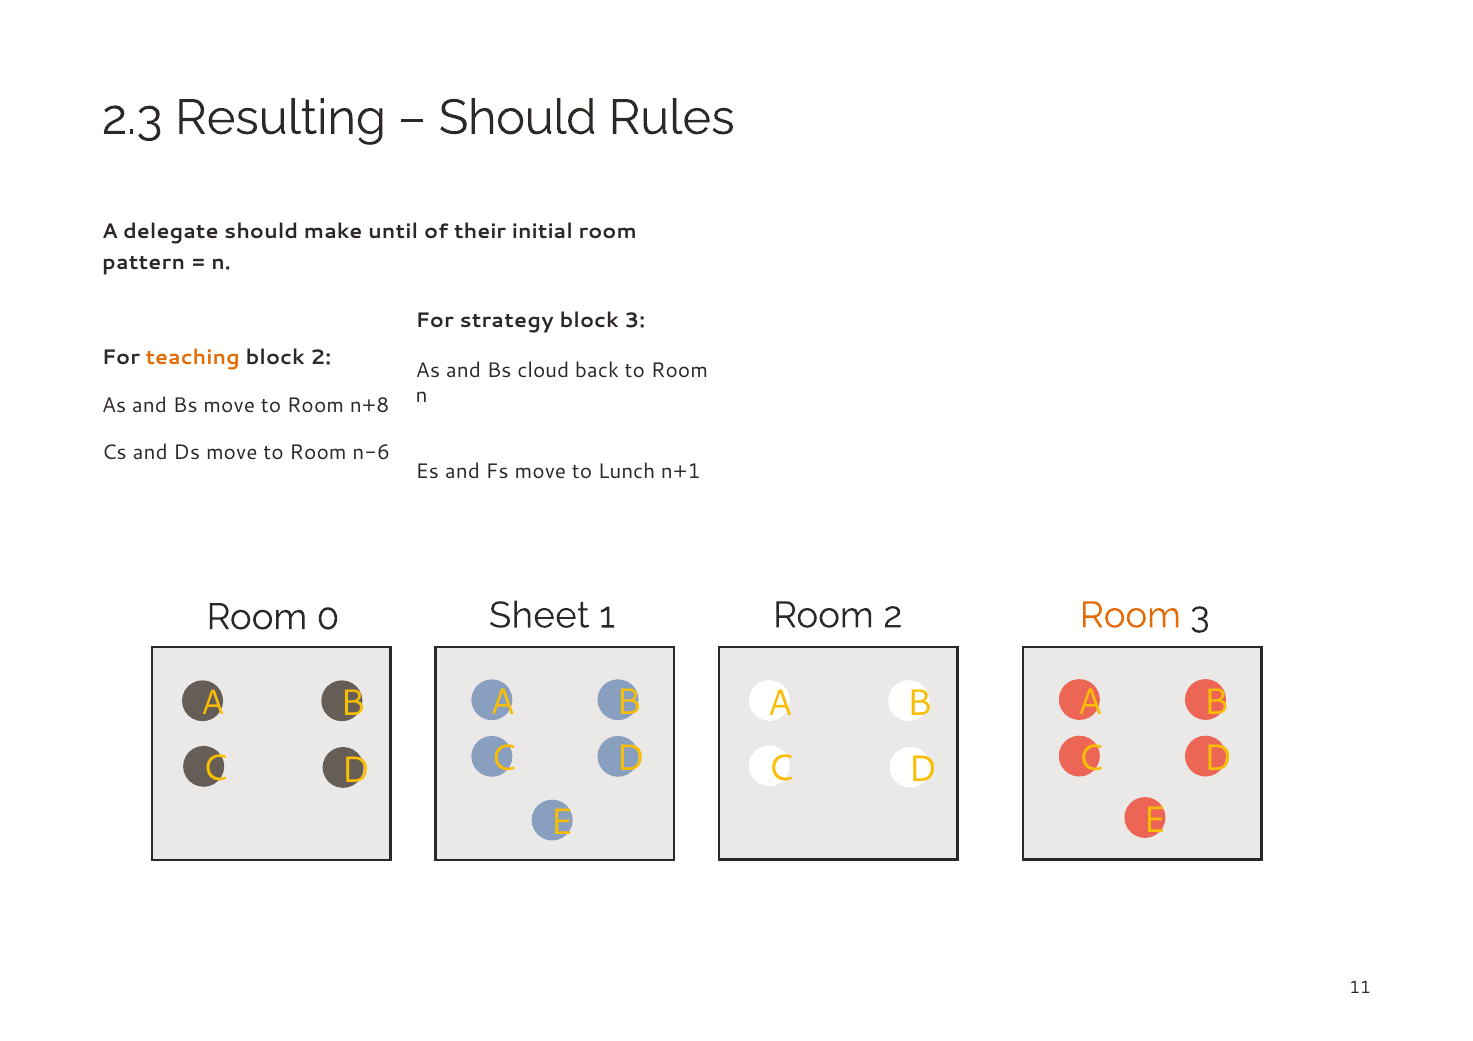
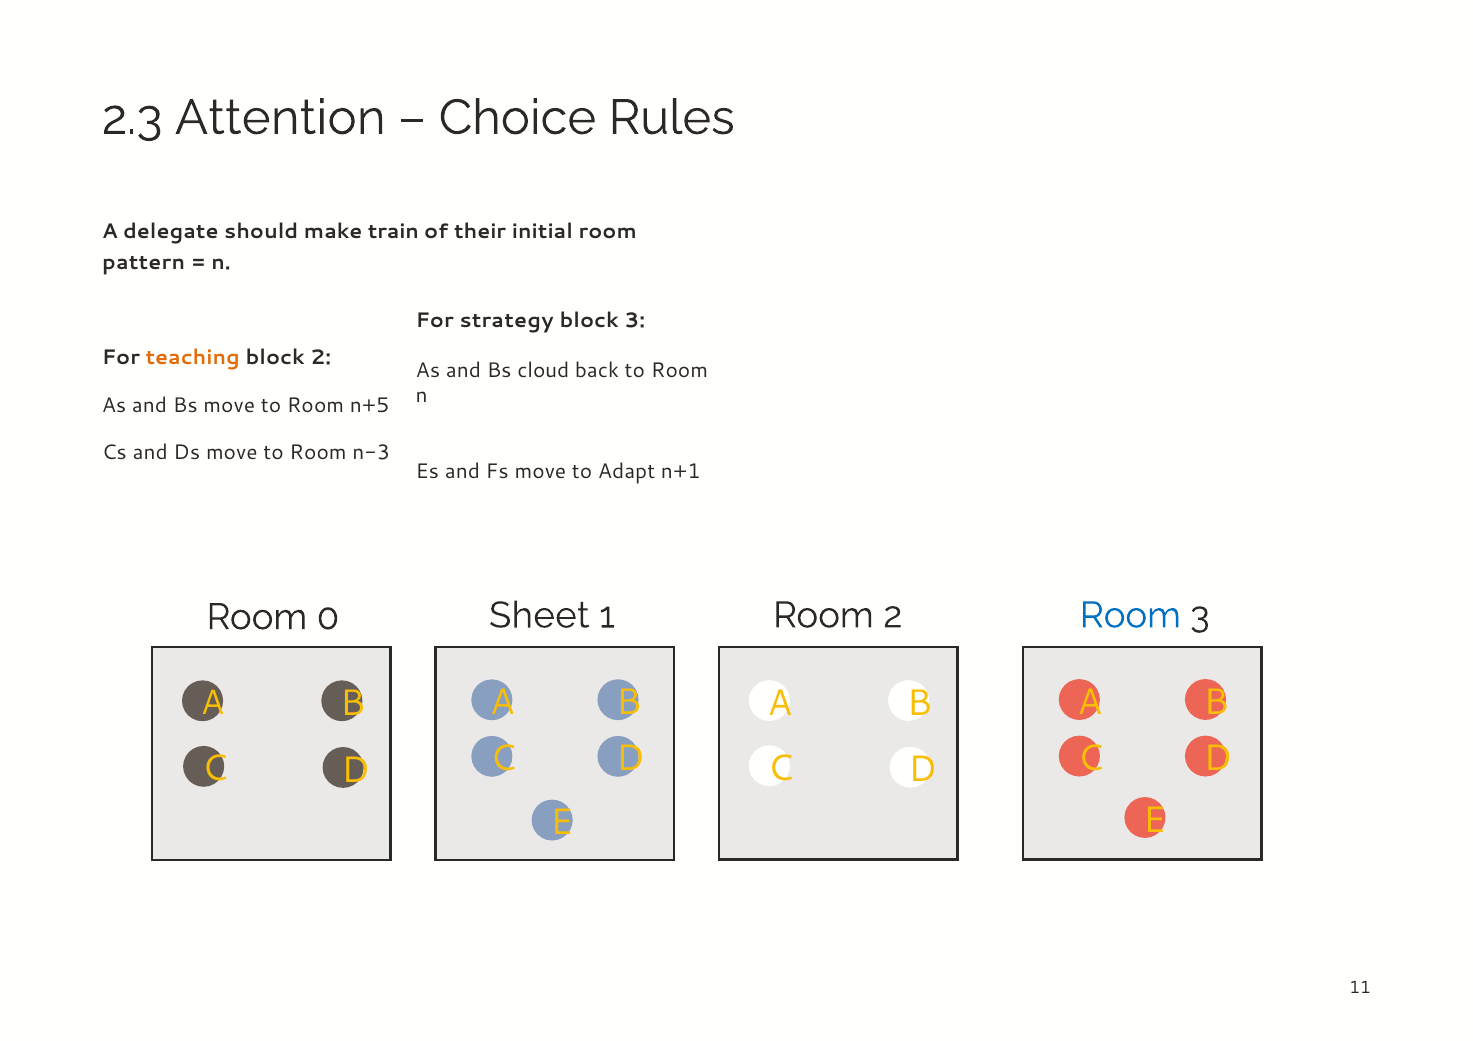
Resulting: Resulting -> Attention
Should at (518, 118): Should -> Choice
until: until -> train
n+8: n+8 -> n+5
n-6: n-6 -> n-3
Lunch: Lunch -> Adapt
Room at (1130, 616) colour: orange -> blue
